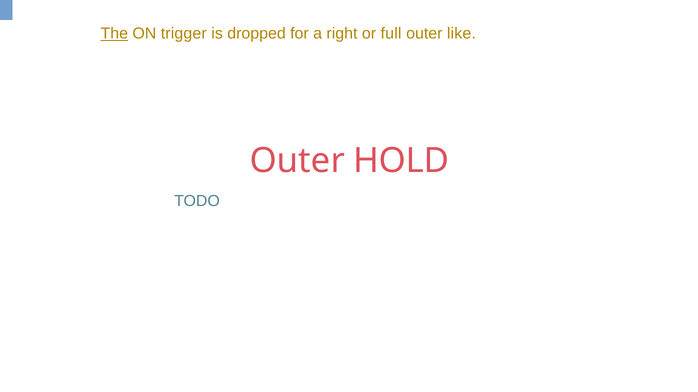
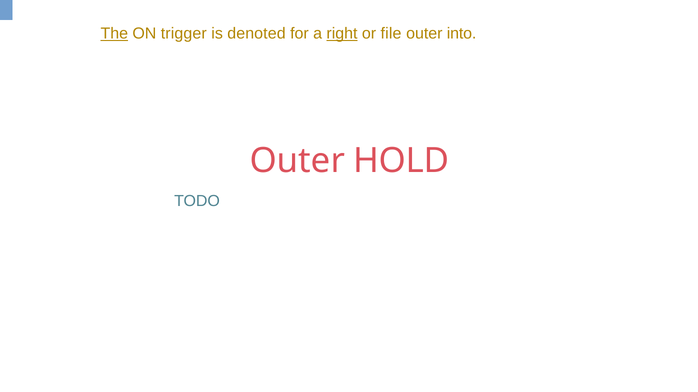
dropped: dropped -> denoted
right underline: none -> present
full: full -> file
like: like -> into
